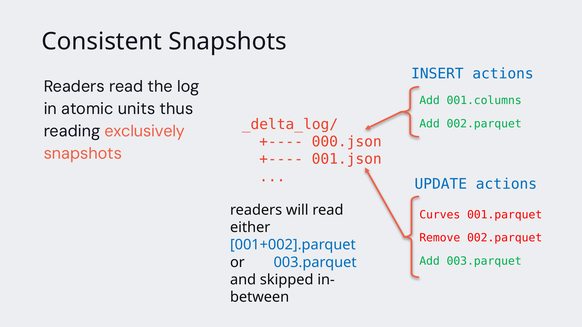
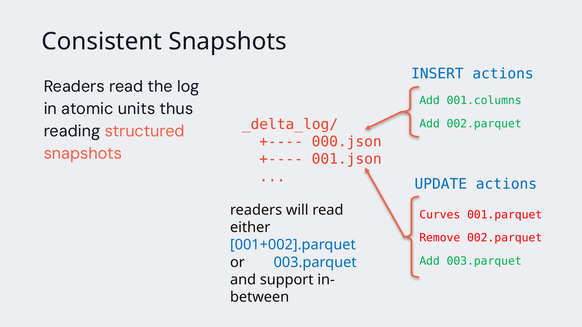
exclusively: exclusively -> structured
skipped: skipped -> support
